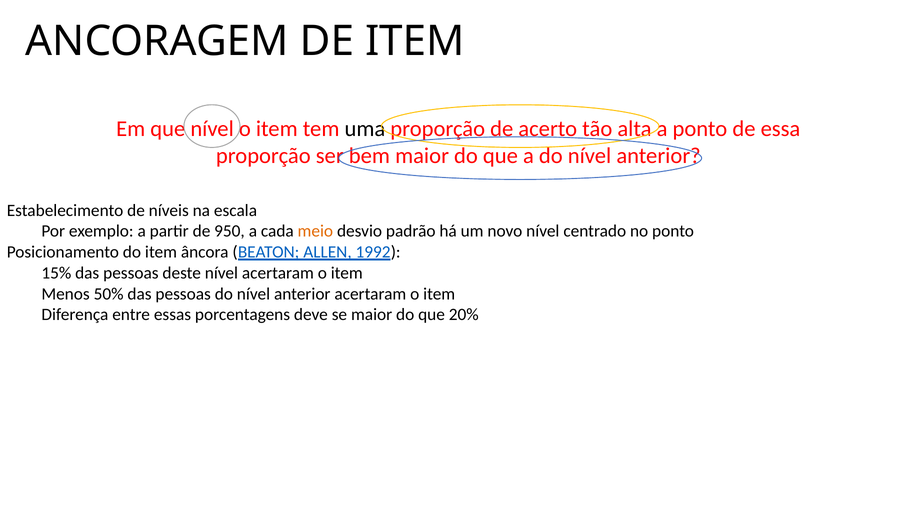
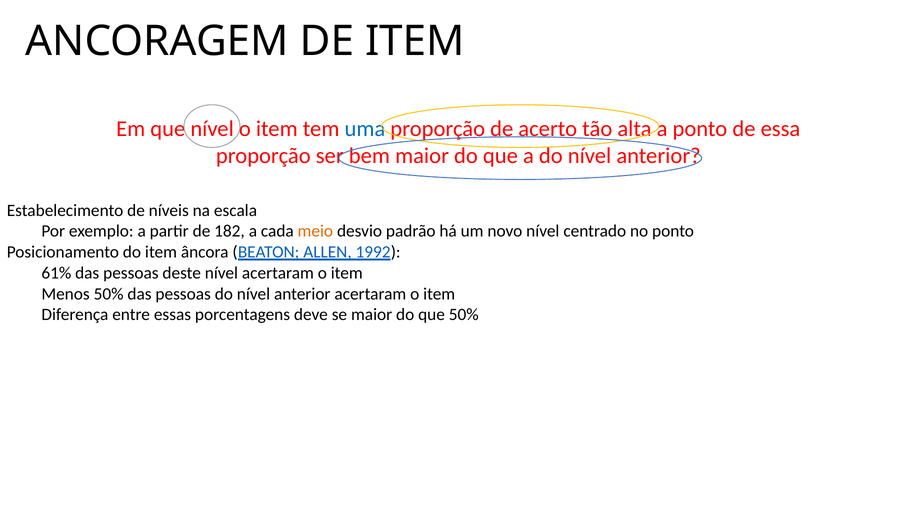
uma colour: black -> blue
950: 950 -> 182
15%: 15% -> 61%
que 20%: 20% -> 50%
